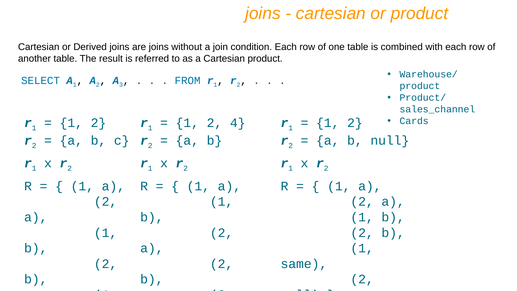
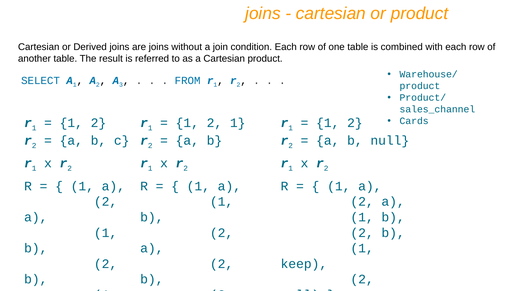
2 4: 4 -> 1
same: same -> keep
